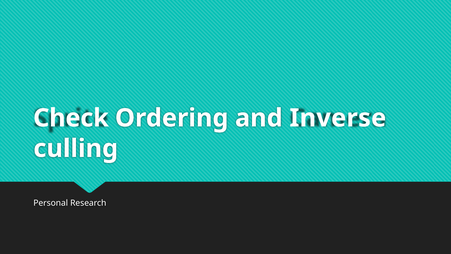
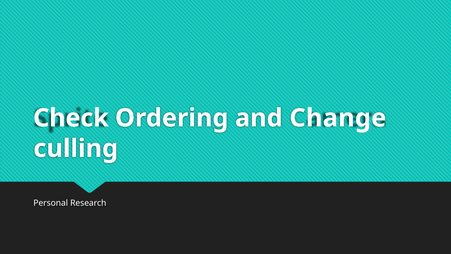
Inverse: Inverse -> Change
